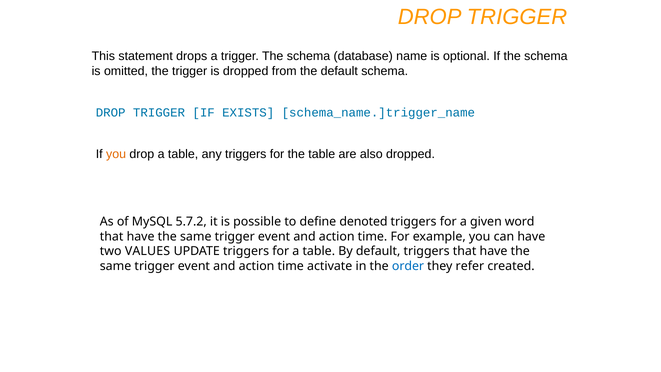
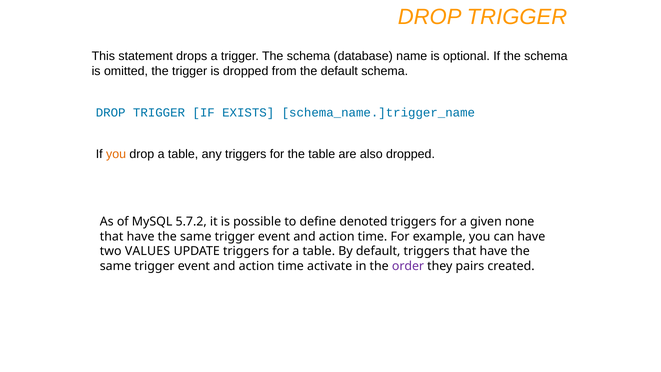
word: word -> none
order colour: blue -> purple
refer: refer -> pairs
